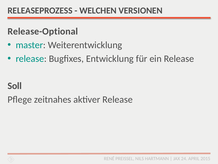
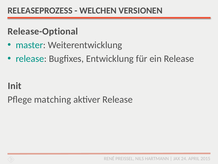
Soll: Soll -> Init
zeitnahes: zeitnahes -> matching
